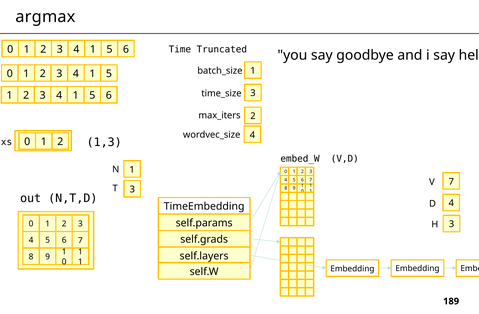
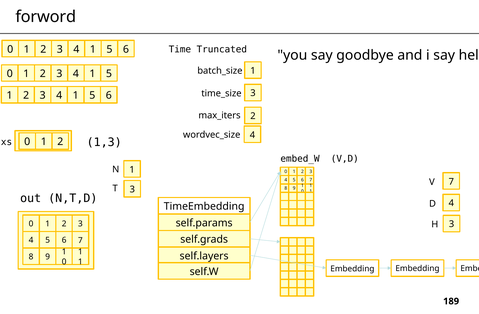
argmax: argmax -> forword
